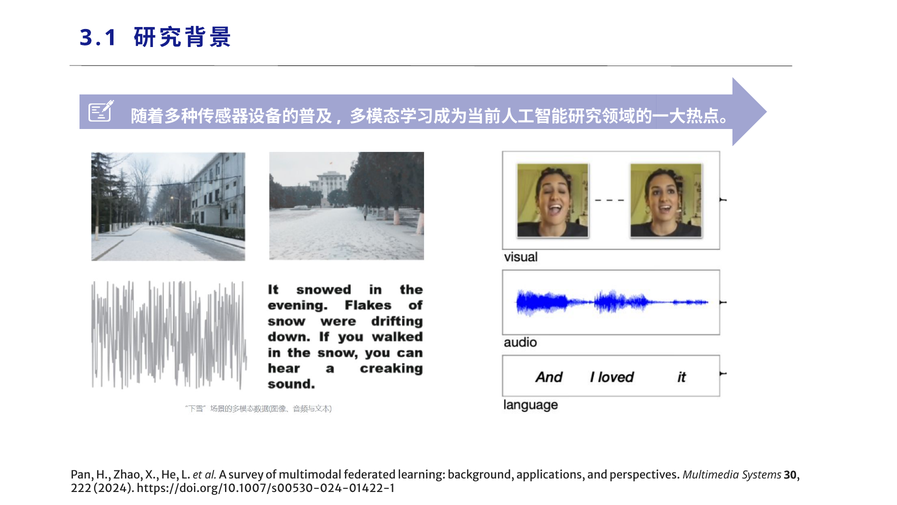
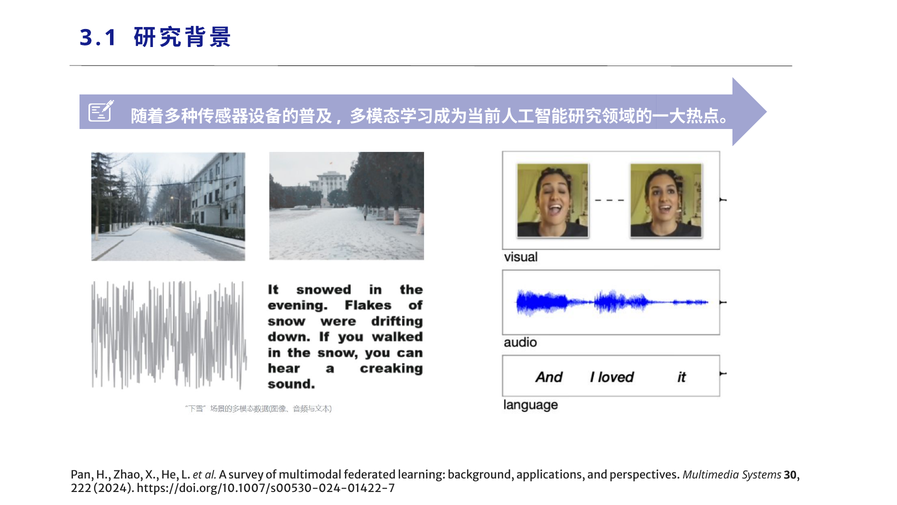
https://doi.org/10.1007/s00530-024-01422-1: https://doi.org/10.1007/s00530-024-01422-1 -> https://doi.org/10.1007/s00530-024-01422-7
